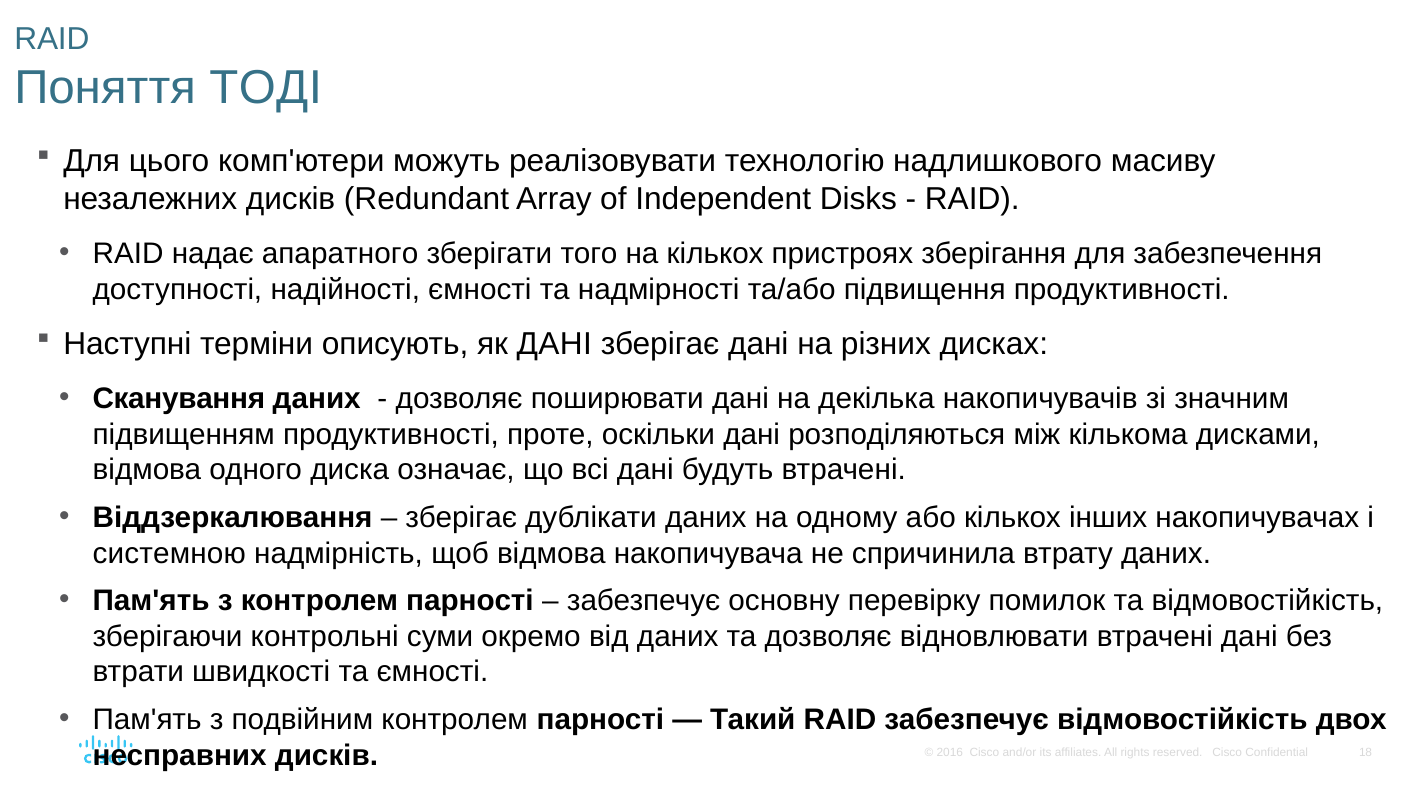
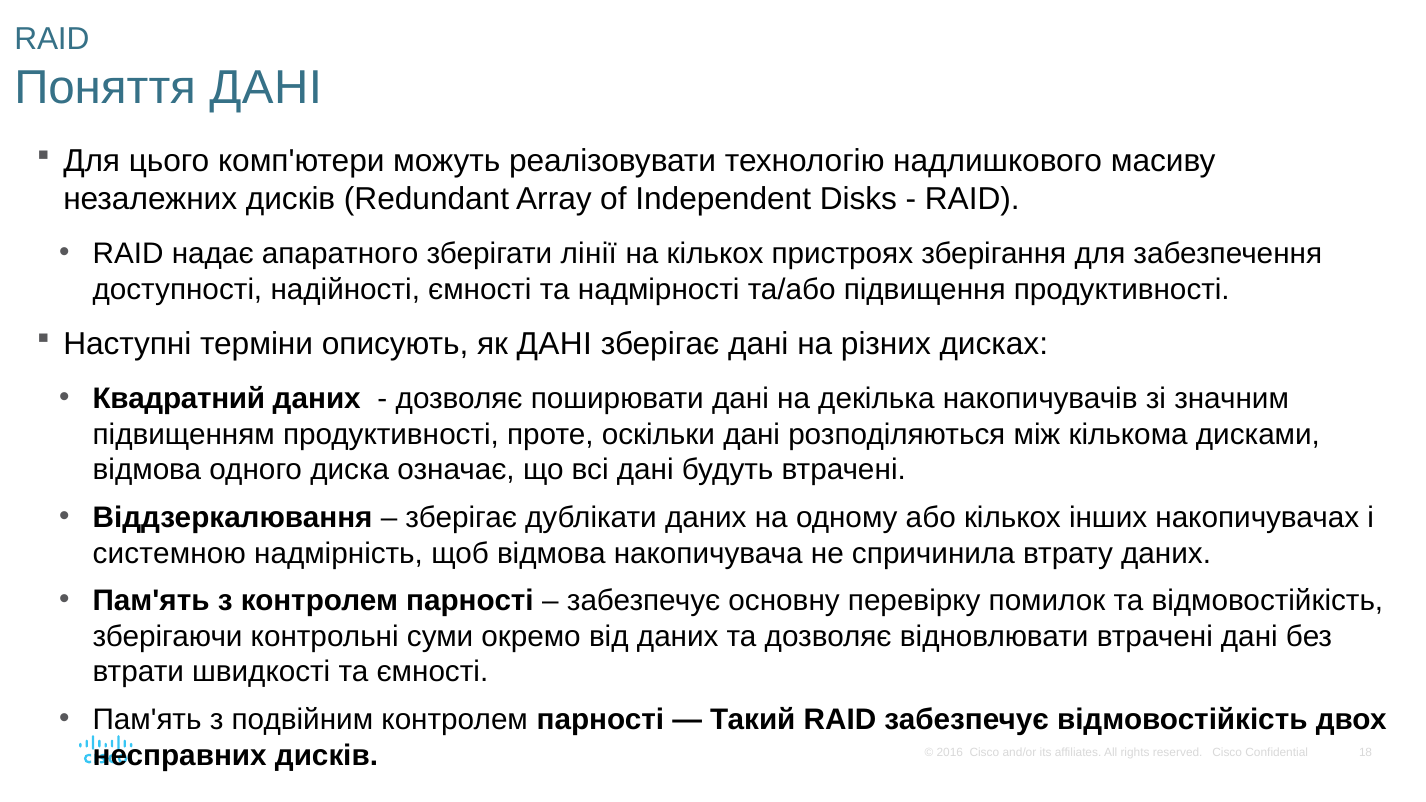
Поняття ТОДІ: ТОДІ -> ДАНІ
того: того -> лінії
Сканування: Сканування -> Квадратний
